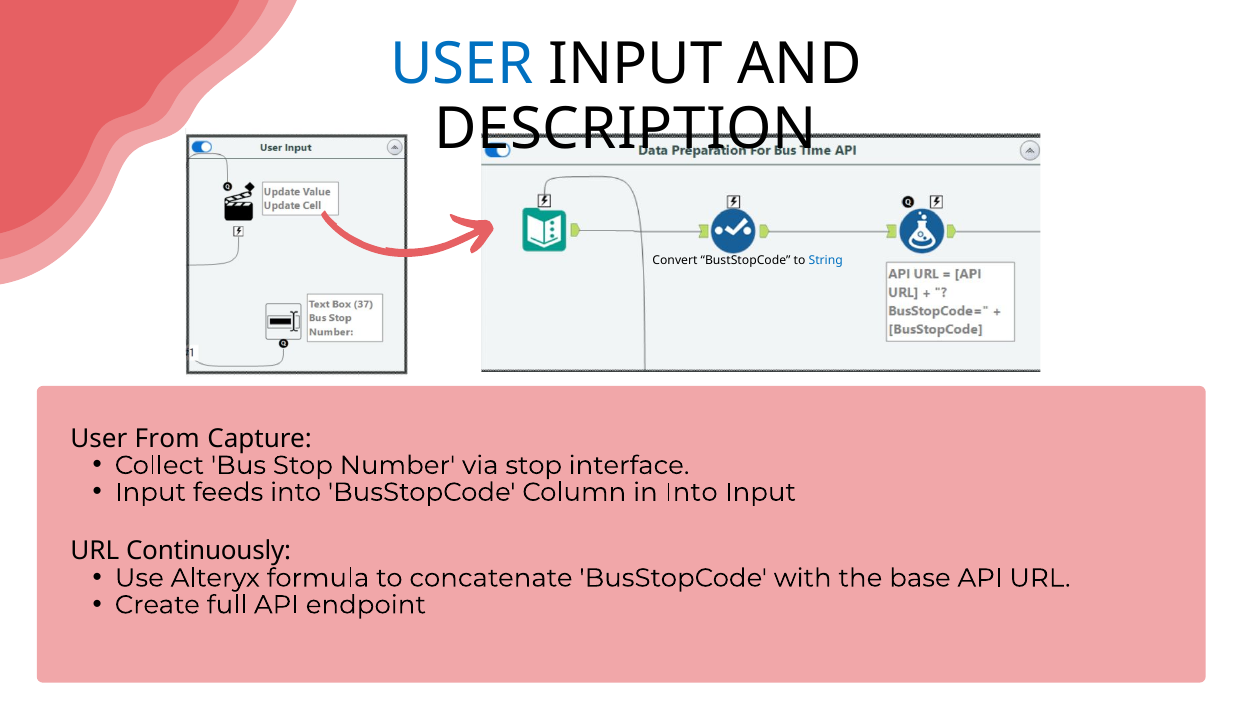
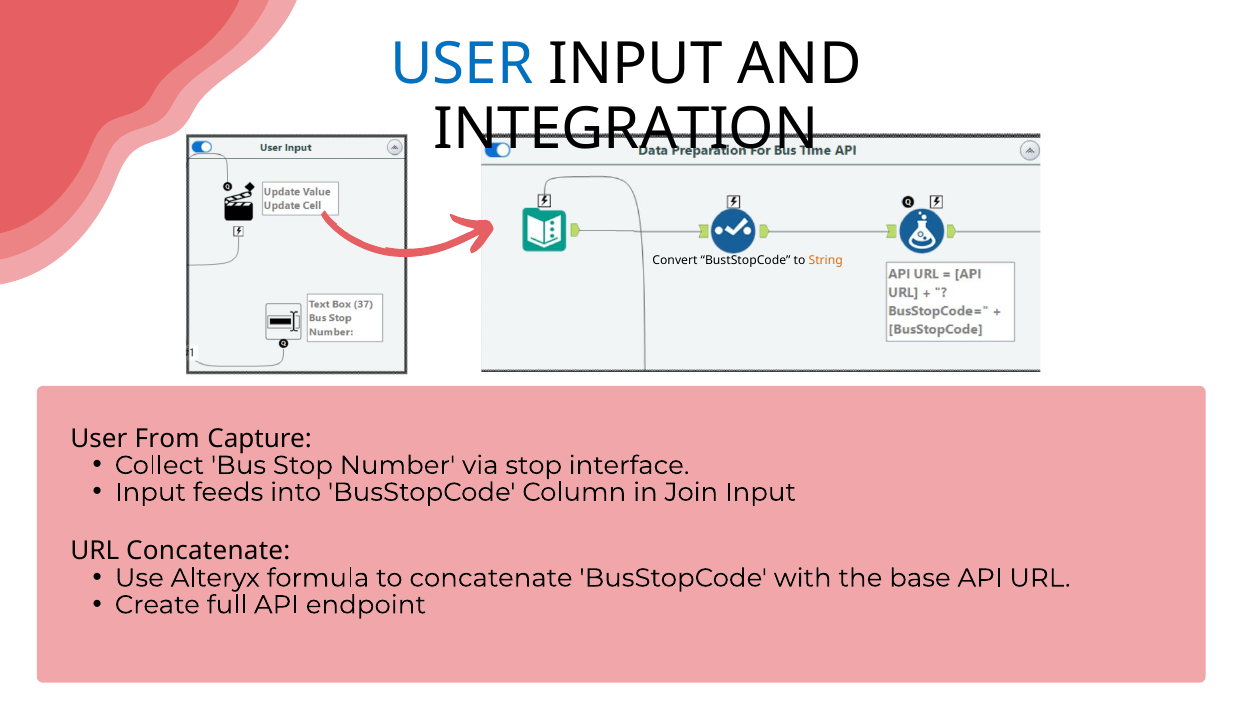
DESCRIPTION: DESCRIPTION -> INTEGRATION
String colour: blue -> orange
in Into: Into -> Join
URL Continuously: Continuously -> Concatenate
